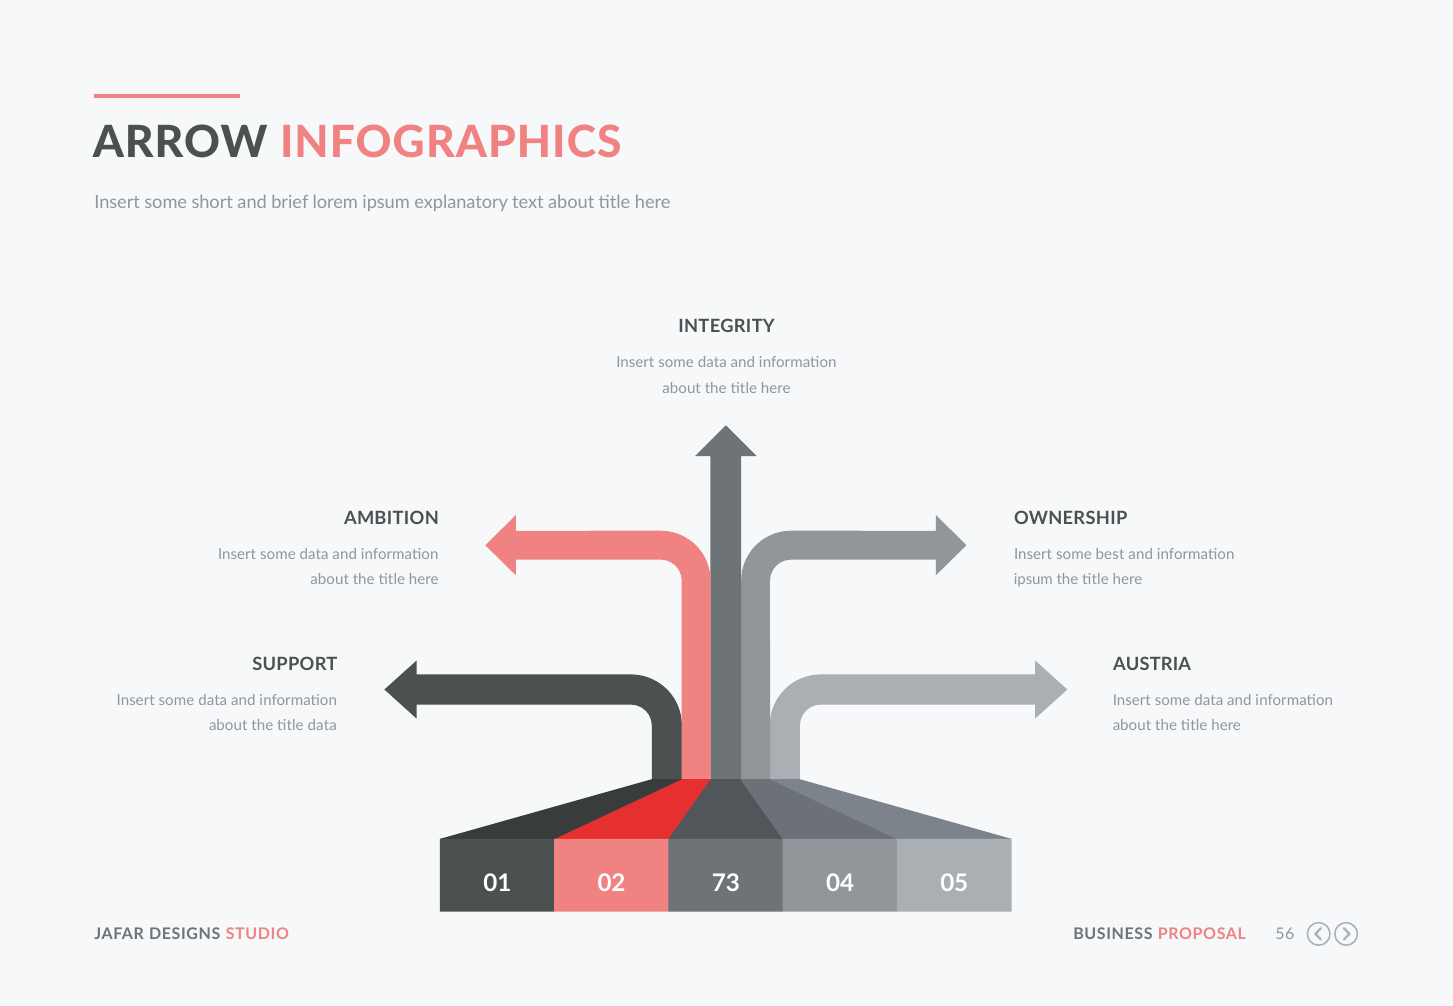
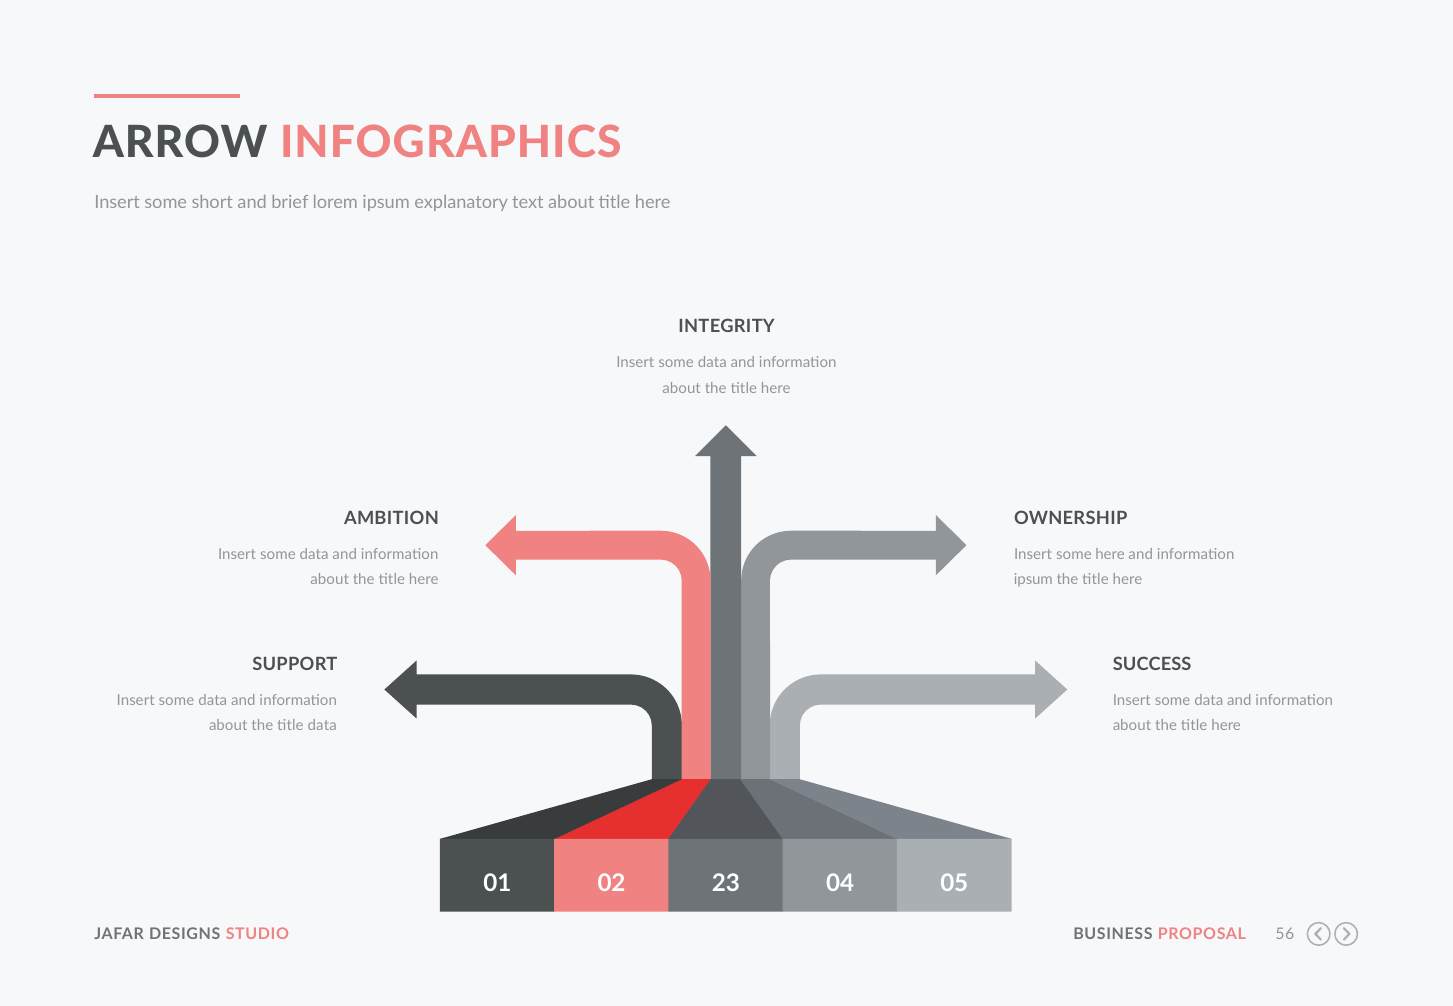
some best: best -> here
AUSTRIA: AUSTRIA -> SUCCESS
73: 73 -> 23
